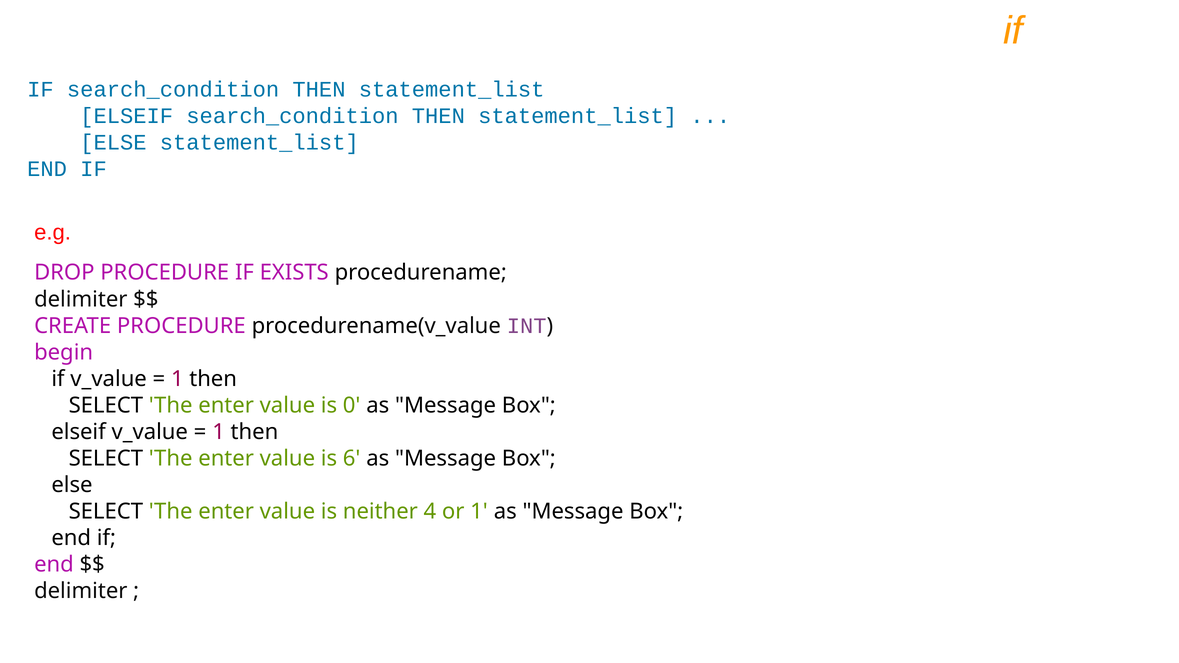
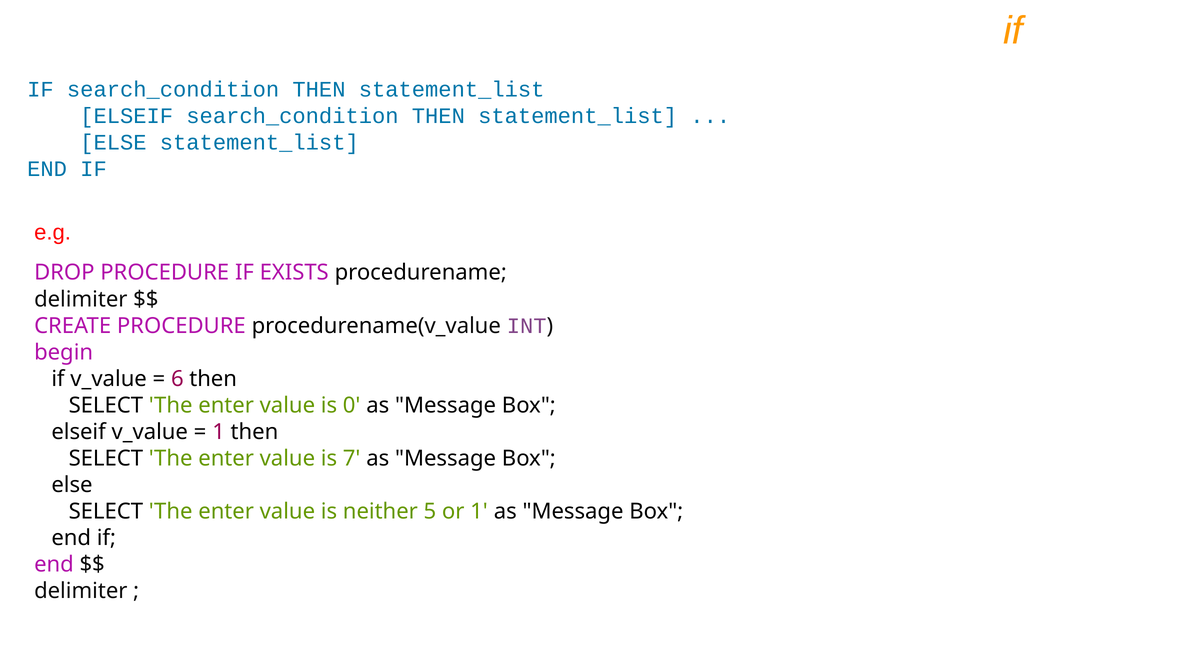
1 at (177, 379): 1 -> 6
6: 6 -> 7
4: 4 -> 5
